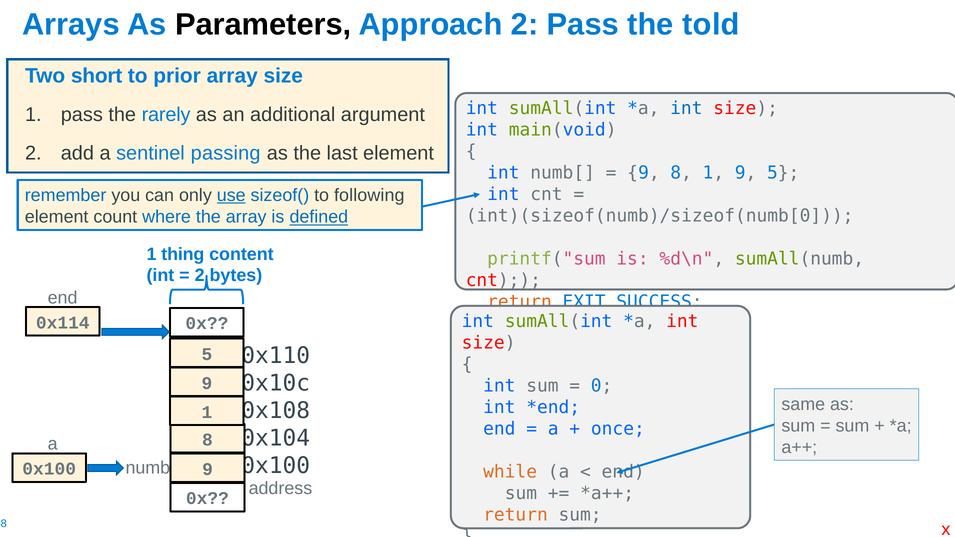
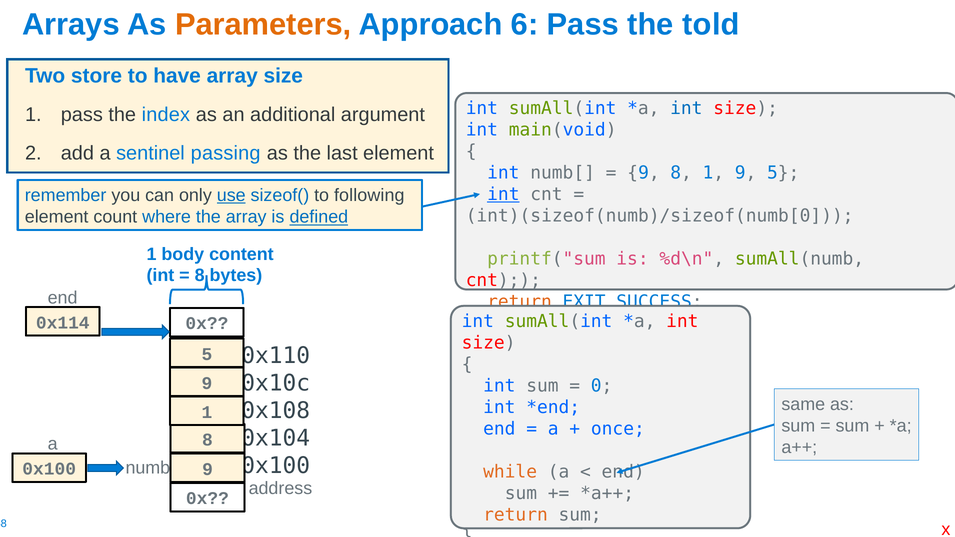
Parameters colour: black -> orange
Approach 2: 2 -> 6
short: short -> store
prior: prior -> have
rarely: rarely -> index
int at (503, 194) underline: none -> present
thing: thing -> body
2 at (200, 276): 2 -> 8
